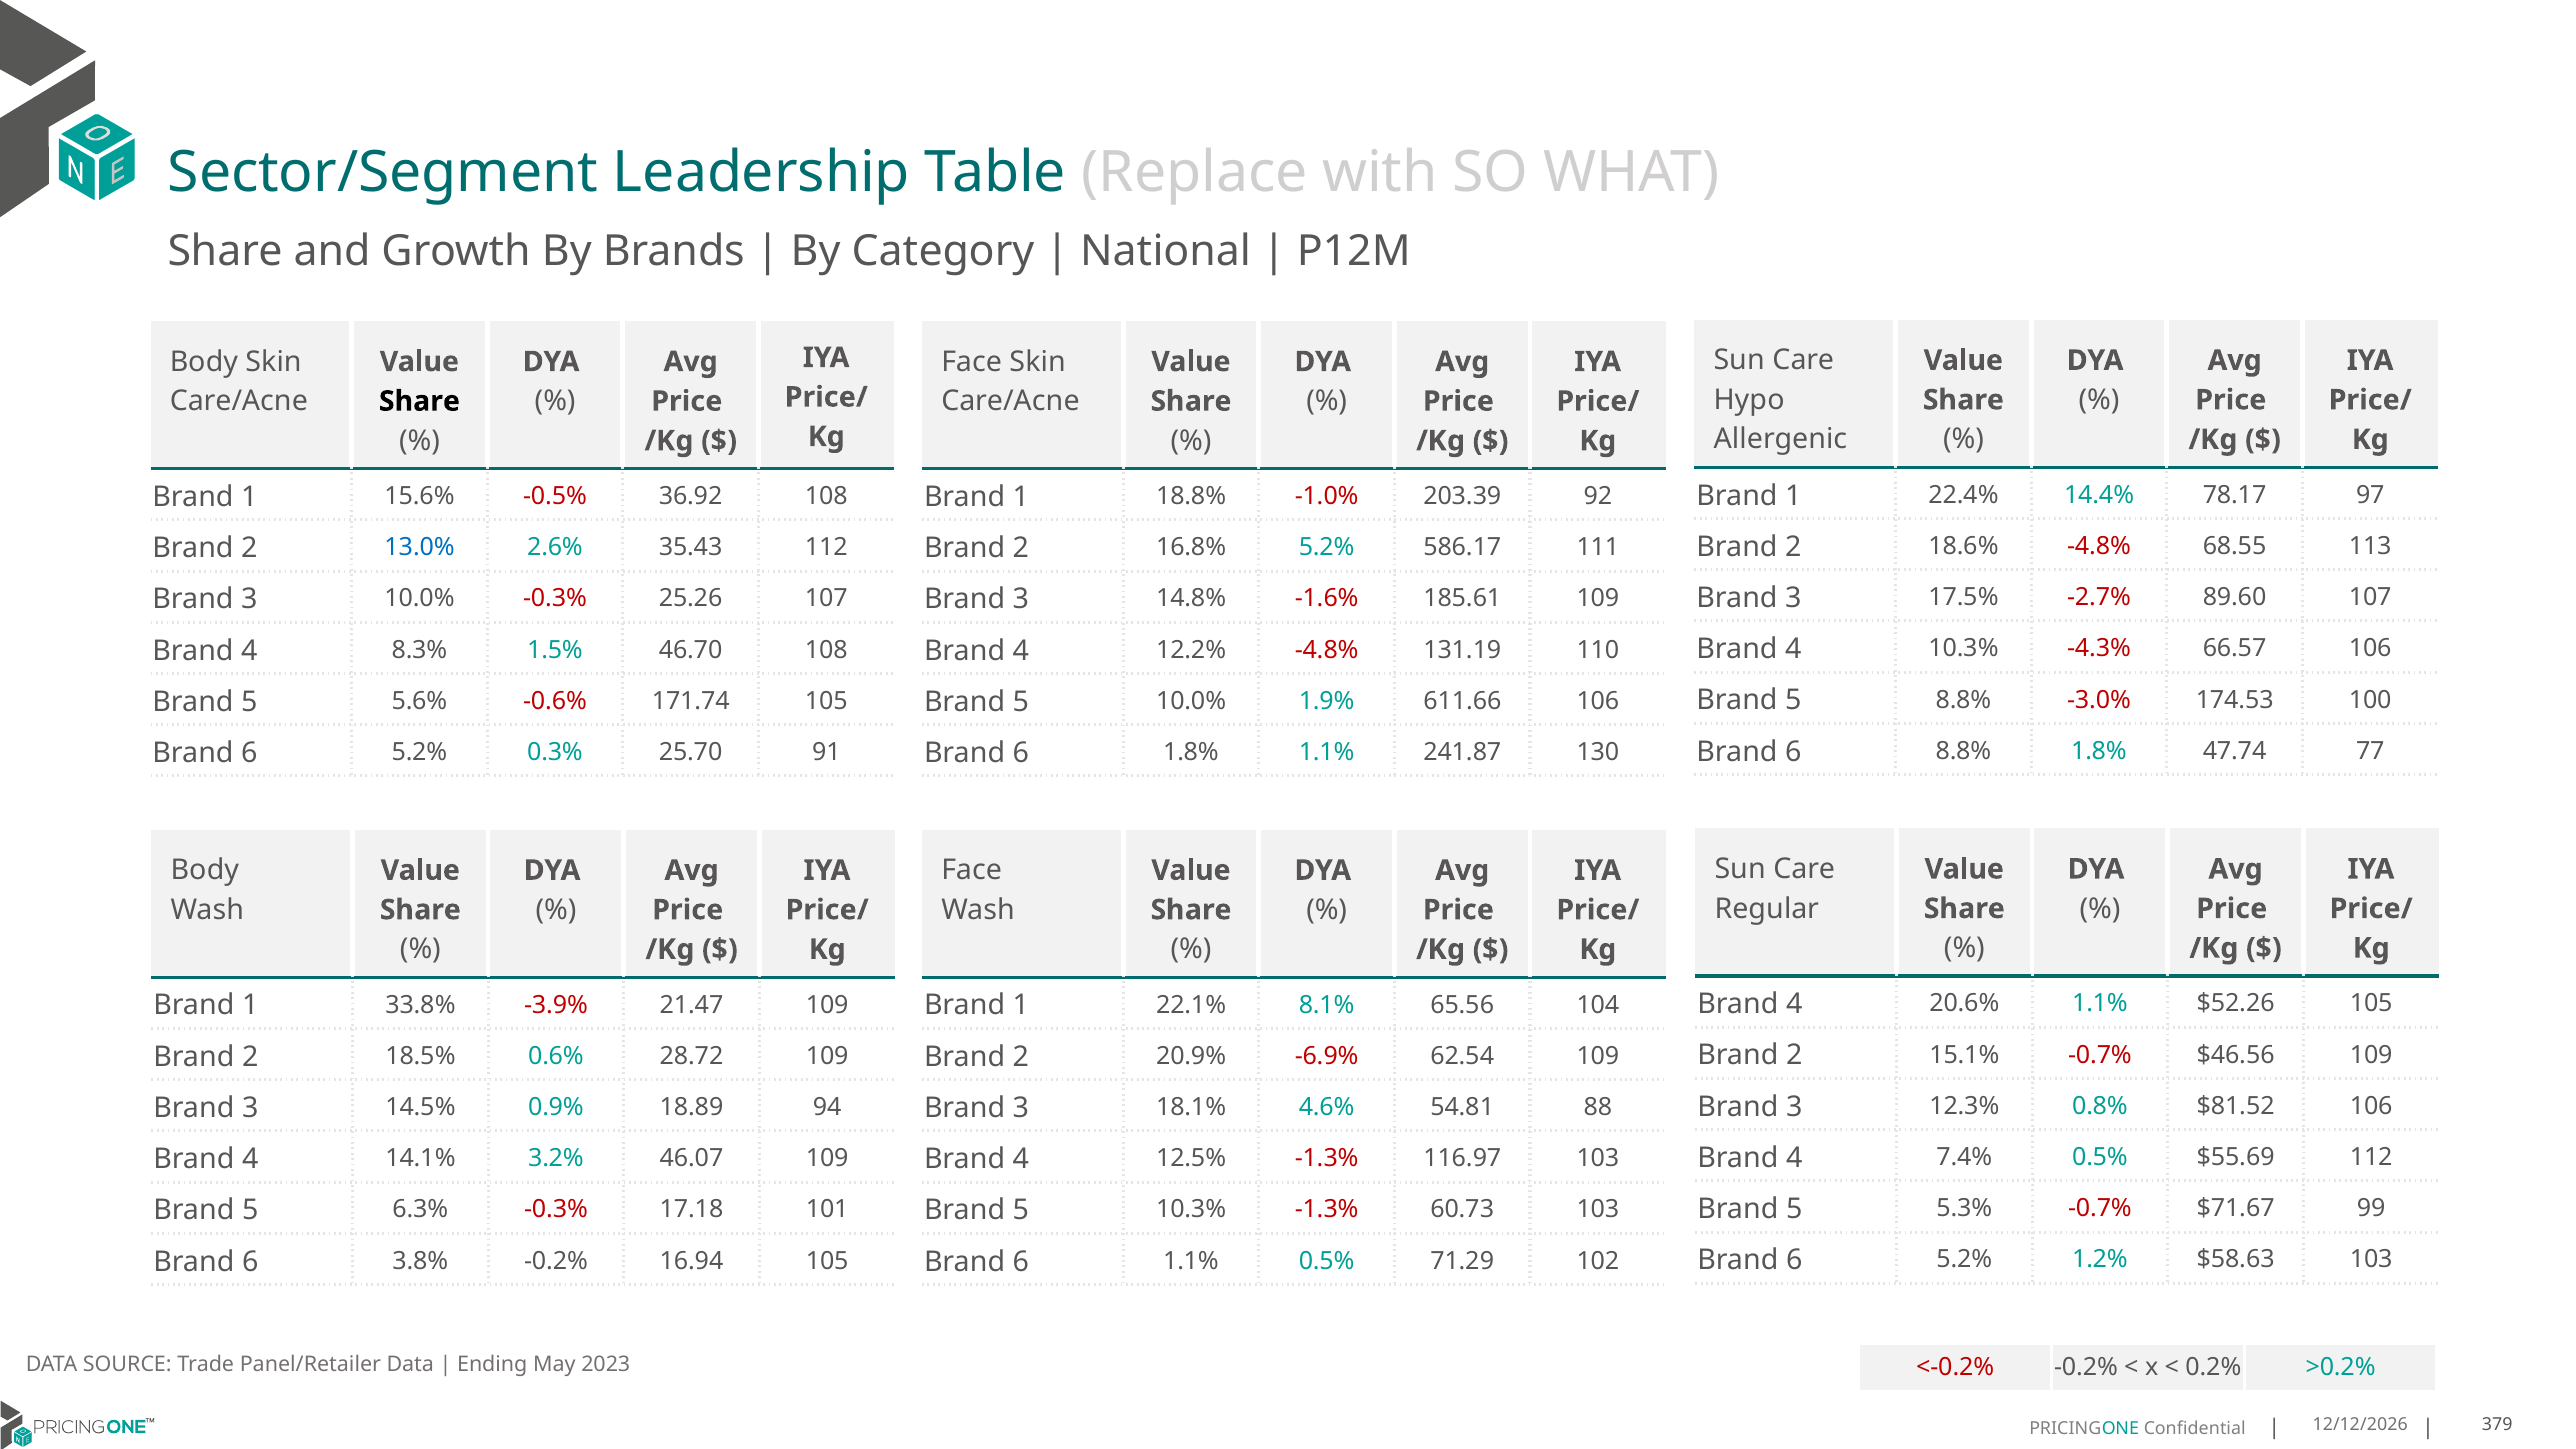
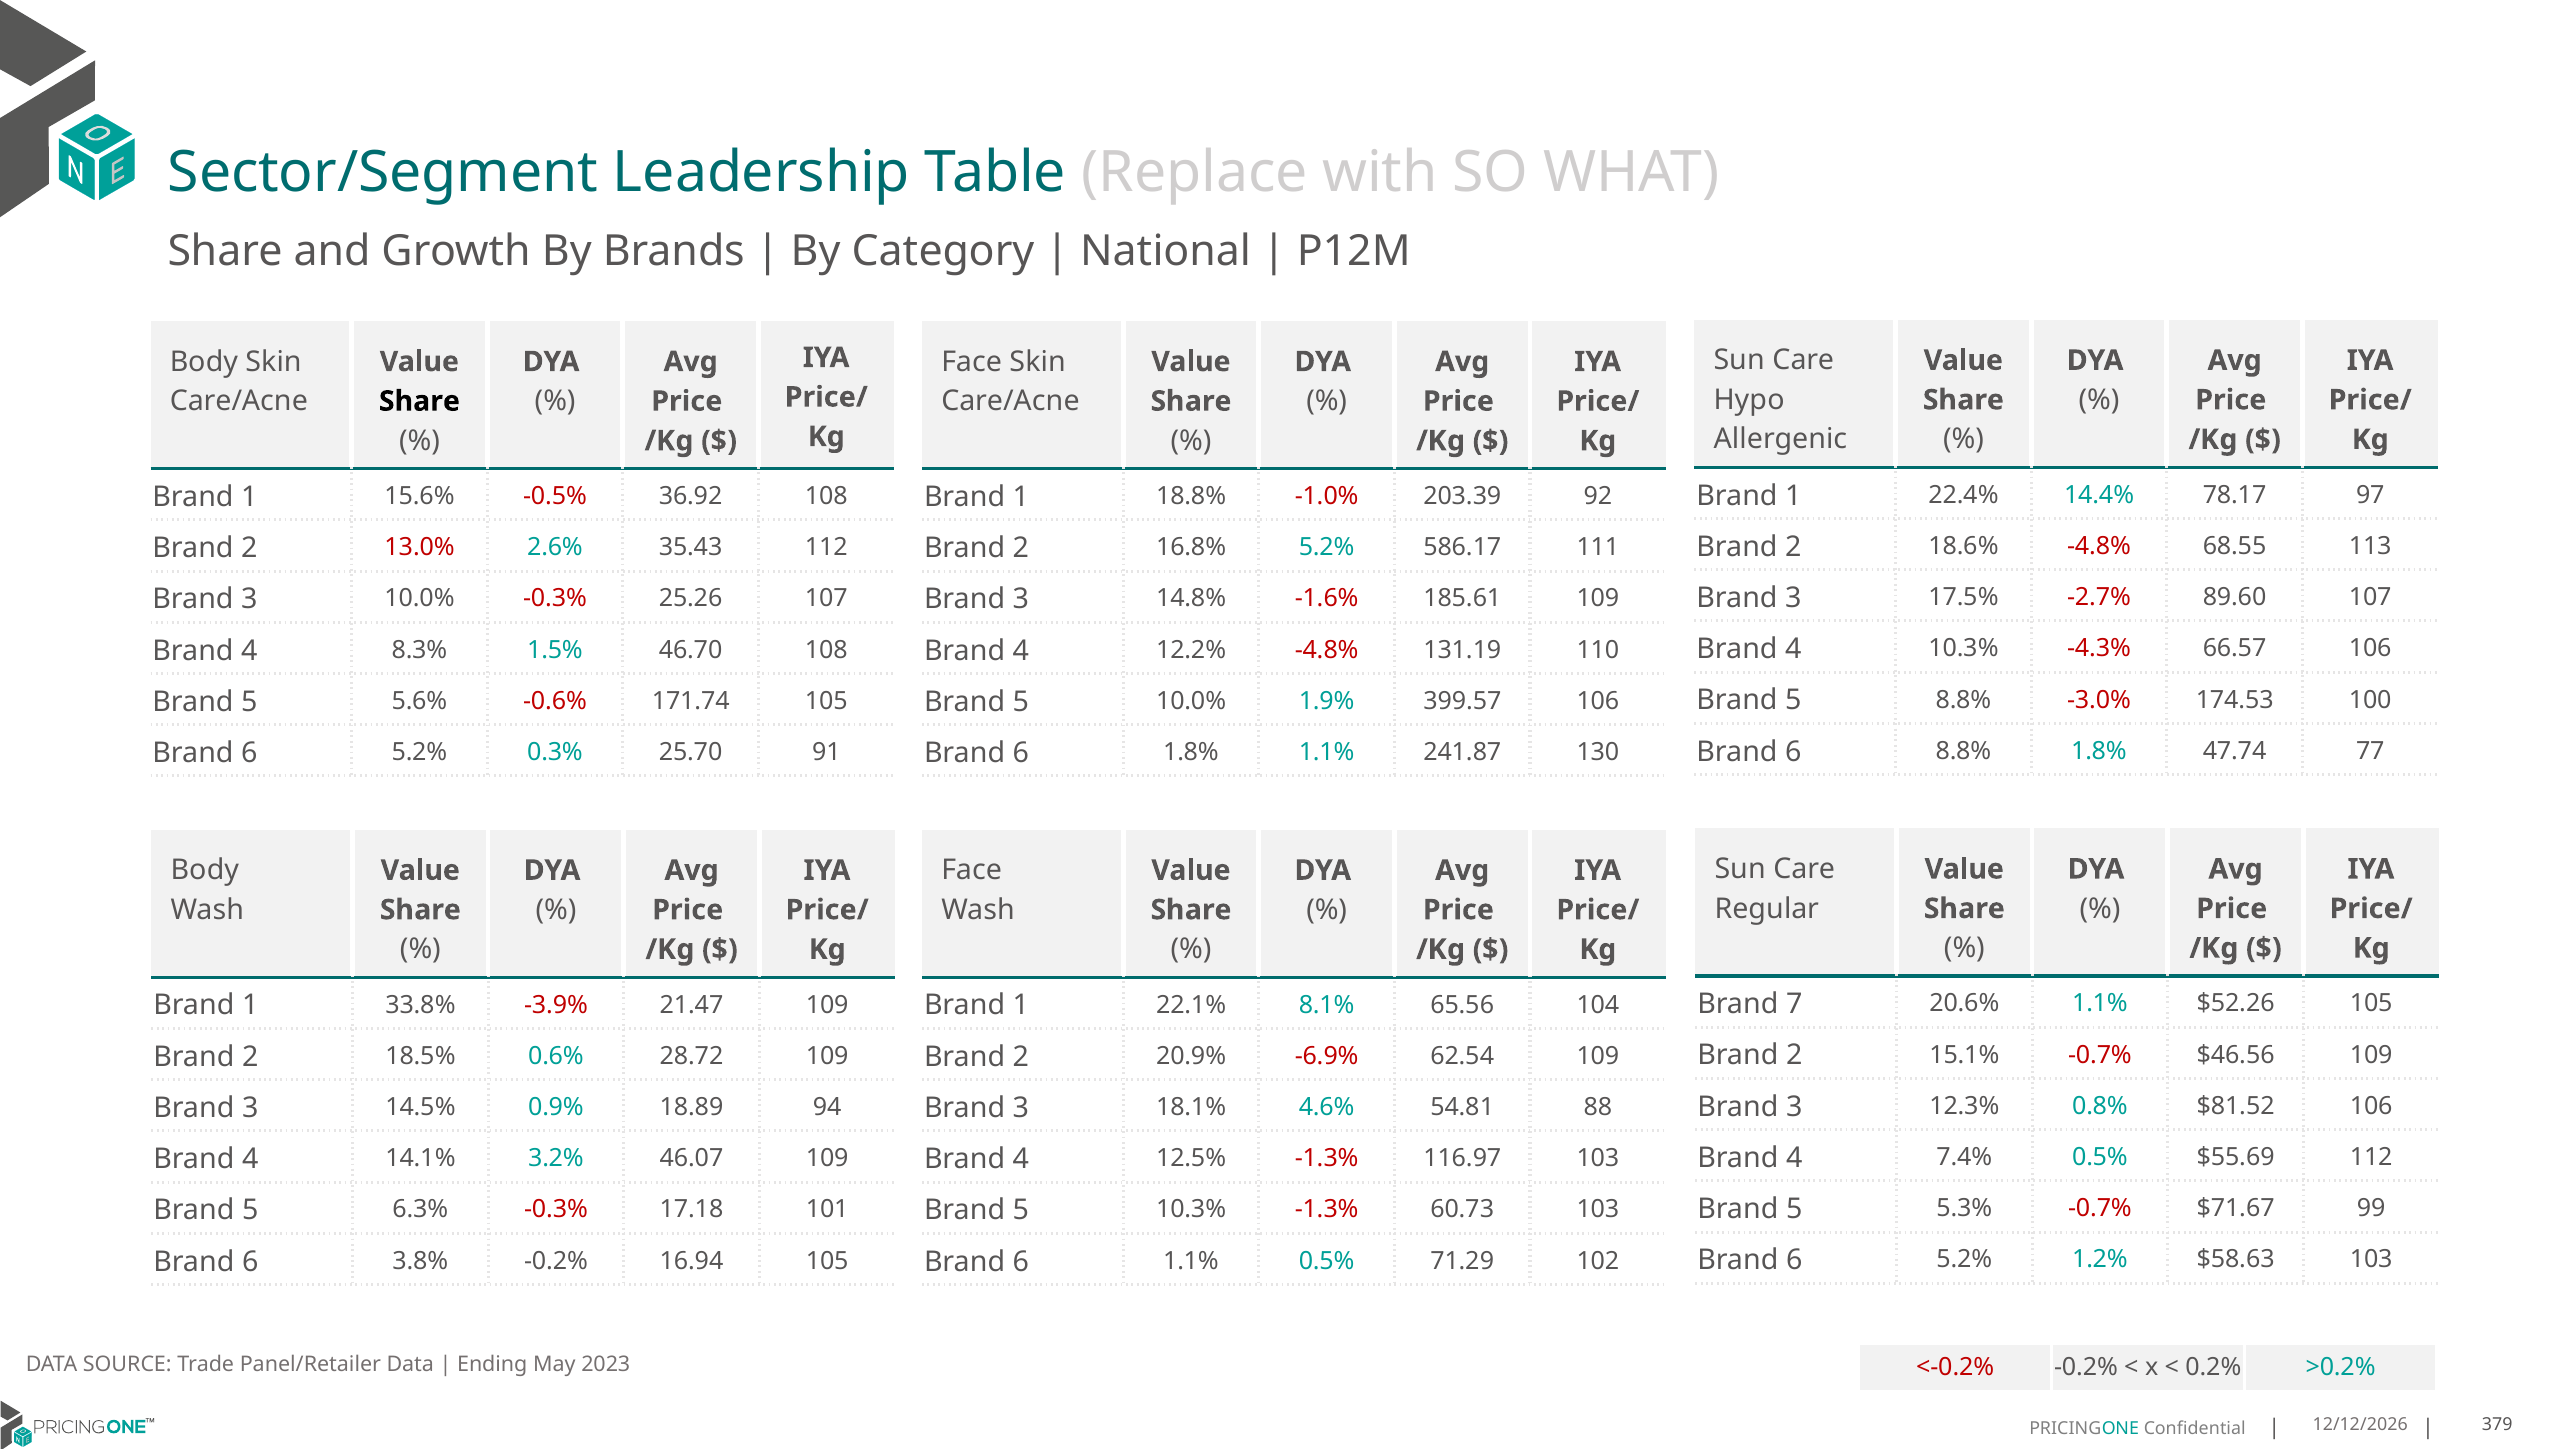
13.0% colour: blue -> red
611.66: 611.66 -> 399.57
4 at (1794, 1004): 4 -> 7
